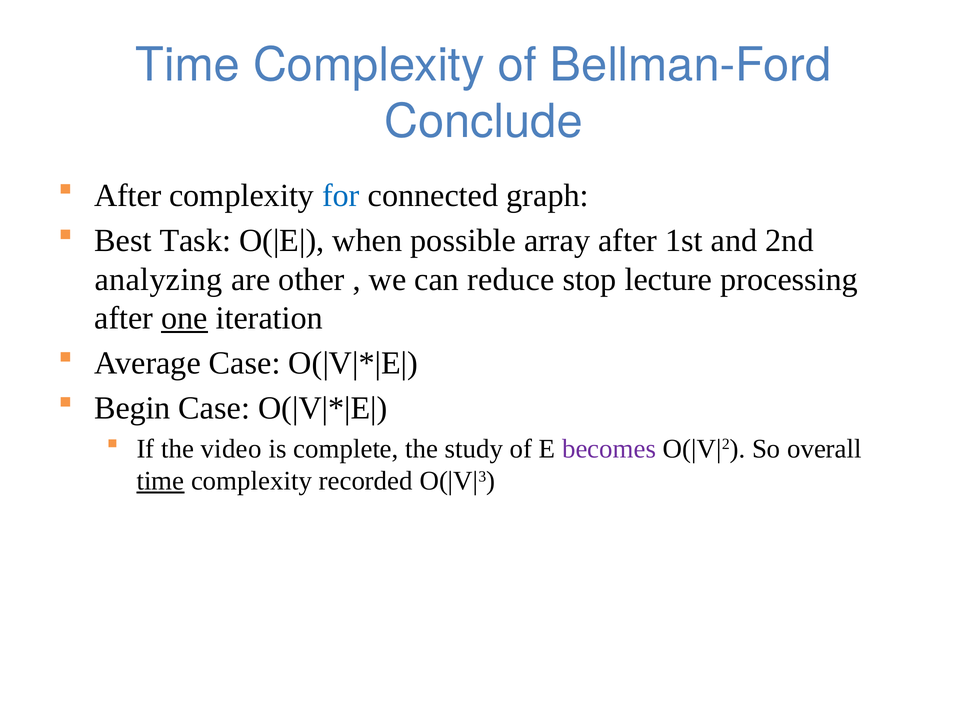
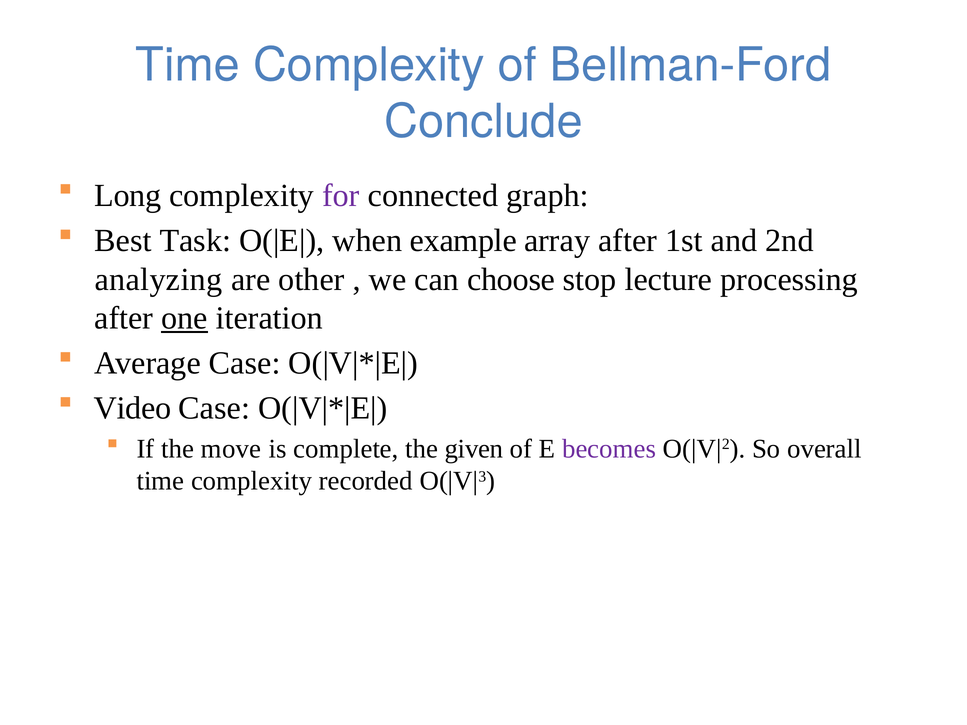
After at (128, 196): After -> Long
for colour: blue -> purple
possible: possible -> example
reduce: reduce -> choose
Begin: Begin -> Video
video: video -> move
study: study -> given
time at (160, 481) underline: present -> none
